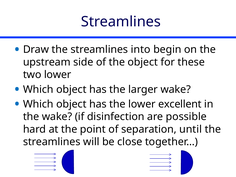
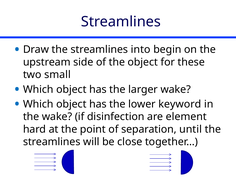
two lower: lower -> small
excellent: excellent -> keyword
possible: possible -> element
